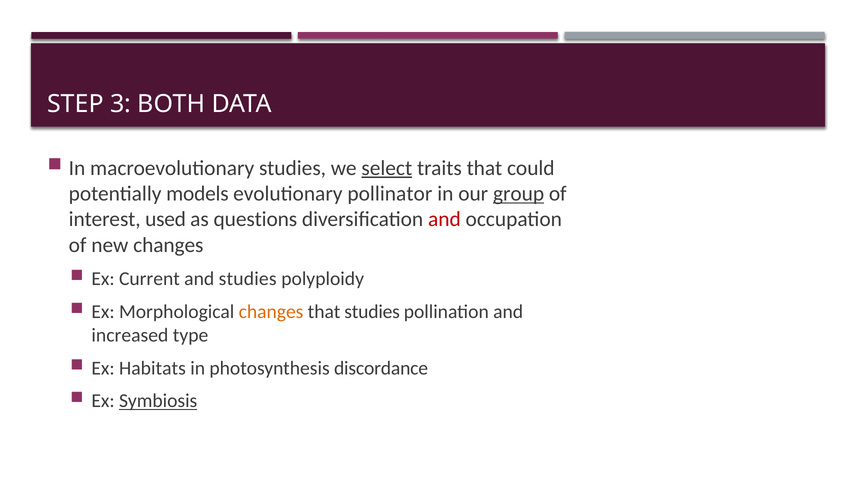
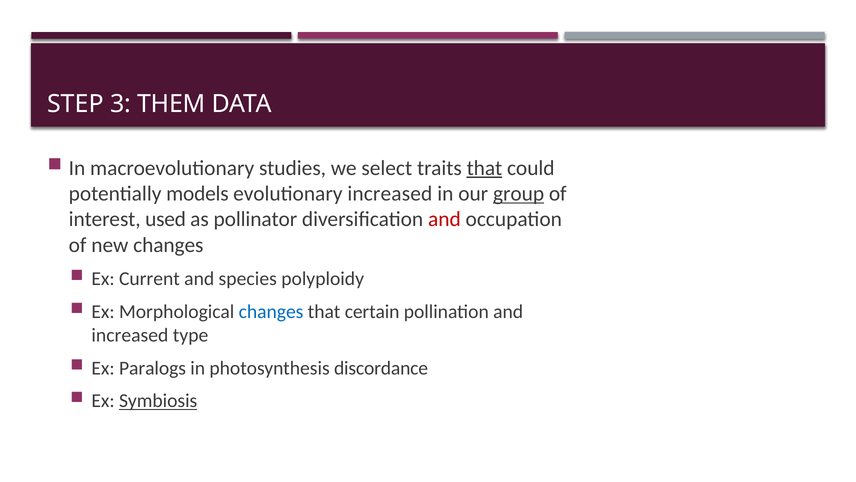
BOTH: BOTH -> THEM
select underline: present -> none
that at (484, 168) underline: none -> present
evolutionary pollinator: pollinator -> increased
questions: questions -> pollinator
and studies: studies -> species
changes at (271, 311) colour: orange -> blue
that studies: studies -> certain
Habitats: Habitats -> Paralogs
